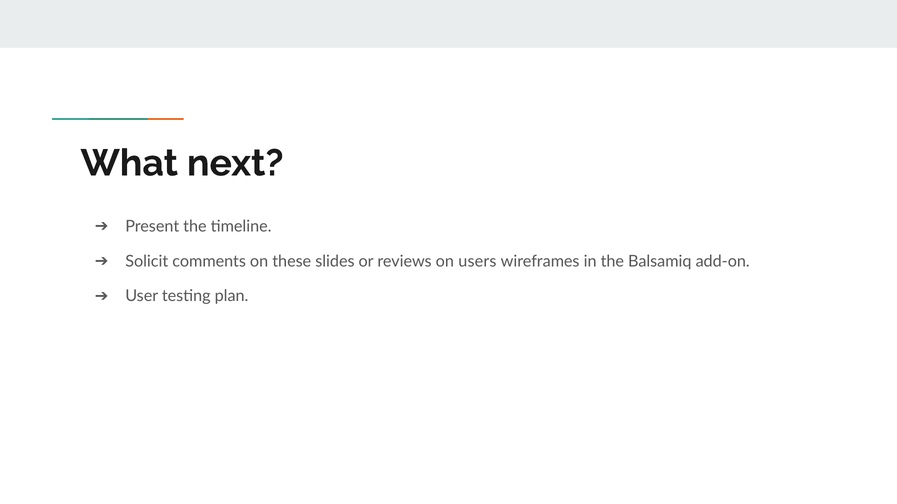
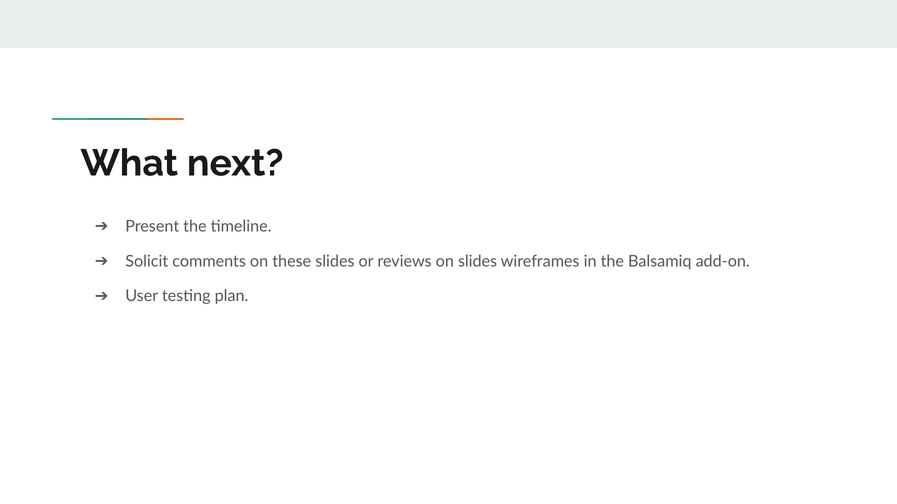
on users: users -> slides
